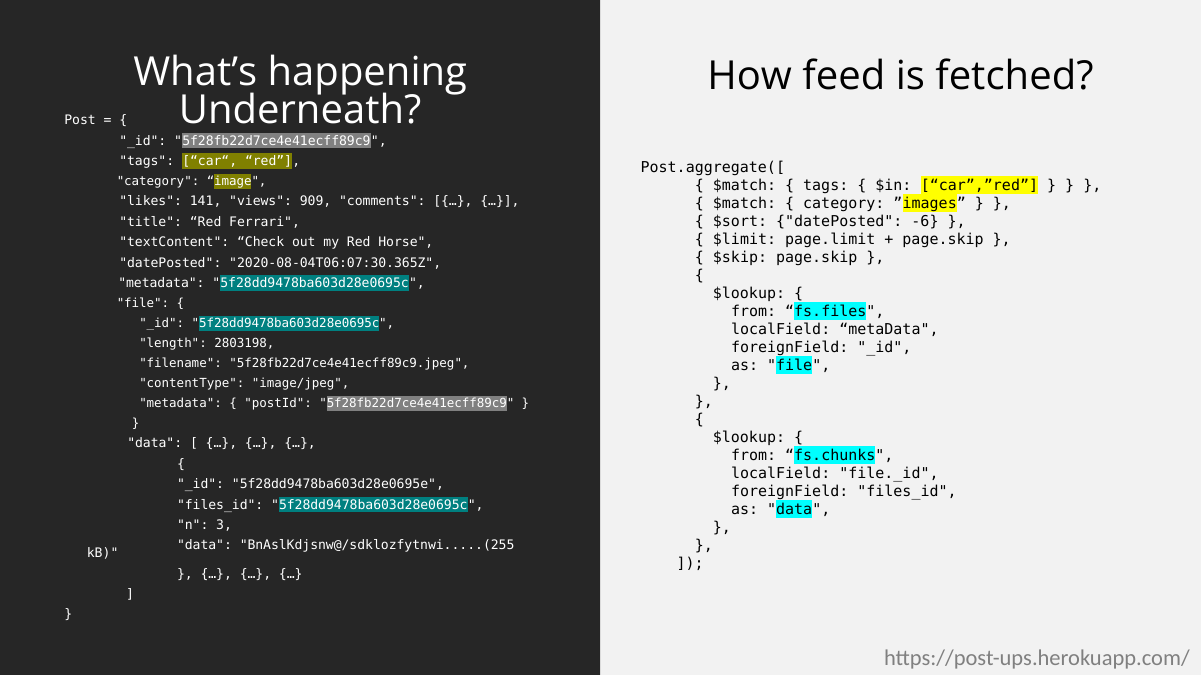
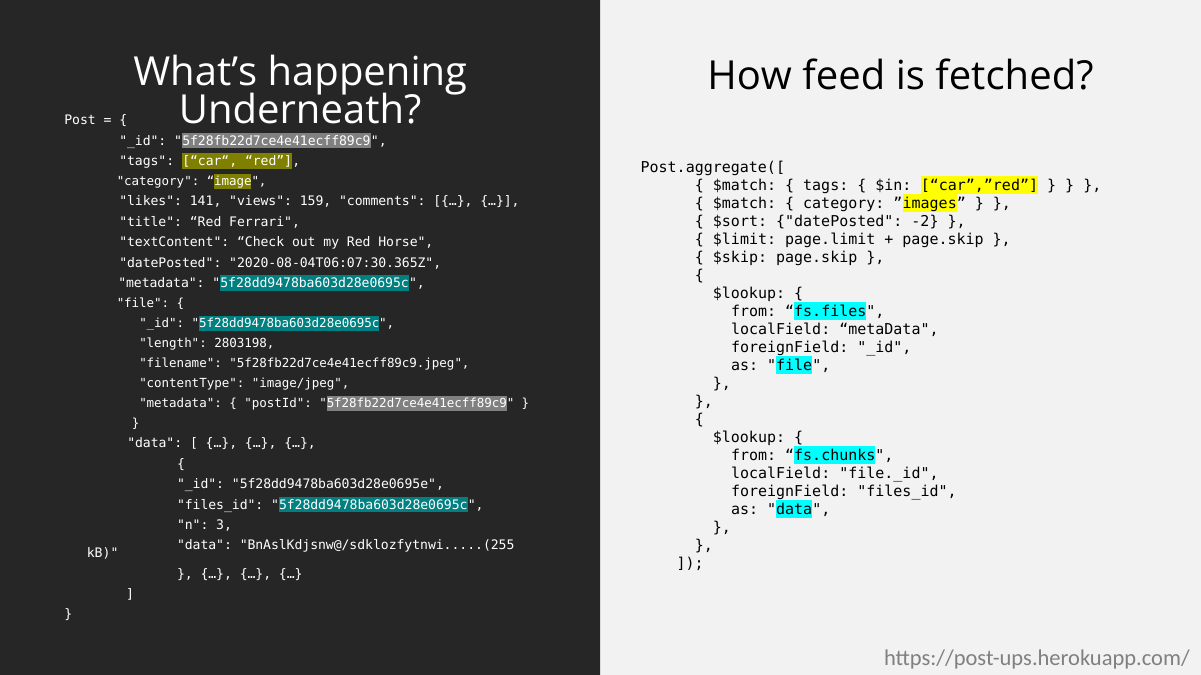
909: 909 -> 159
-6: -6 -> -2
